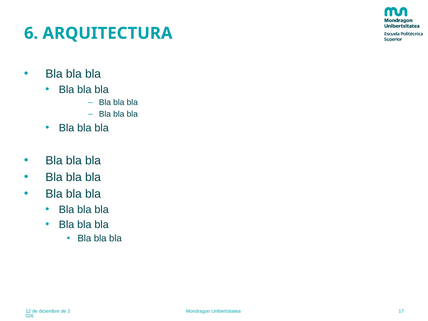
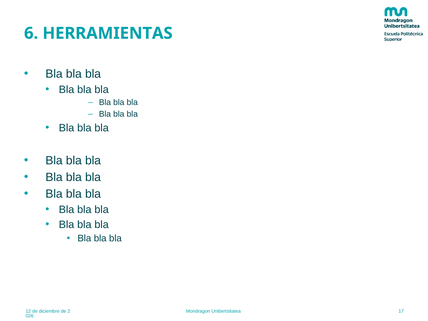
ARQUITECTURA: ARQUITECTURA -> HERRAMIENTAS
